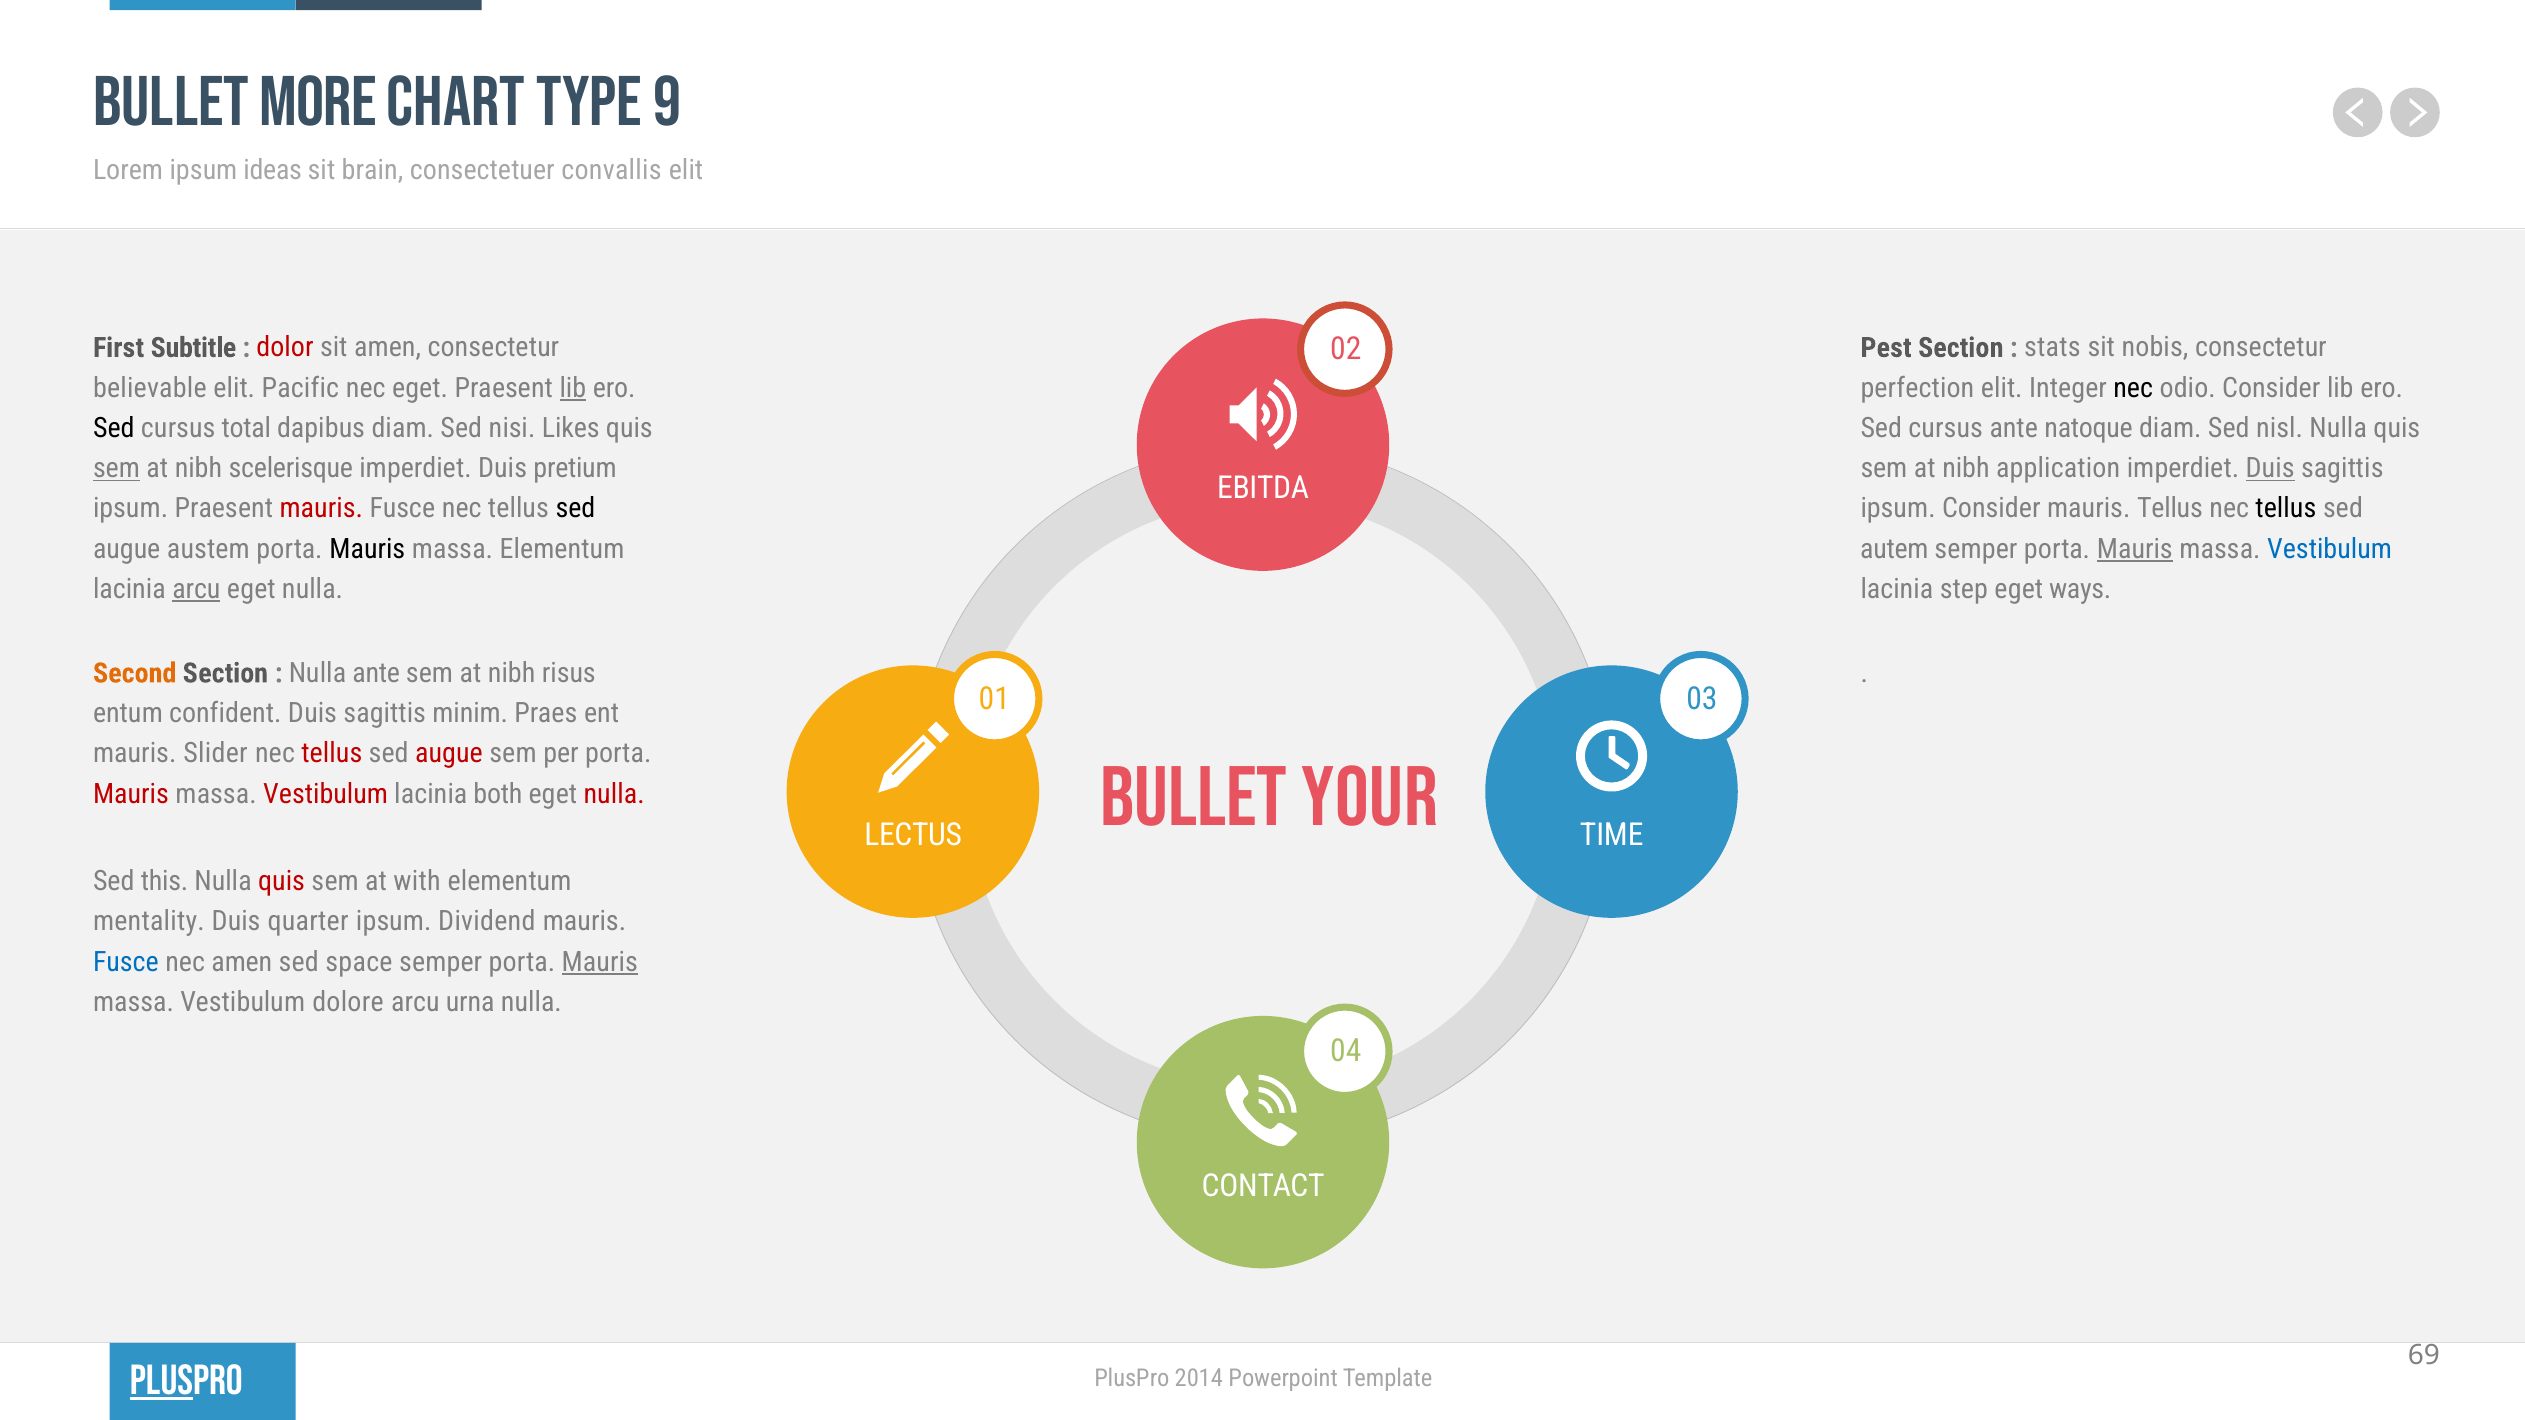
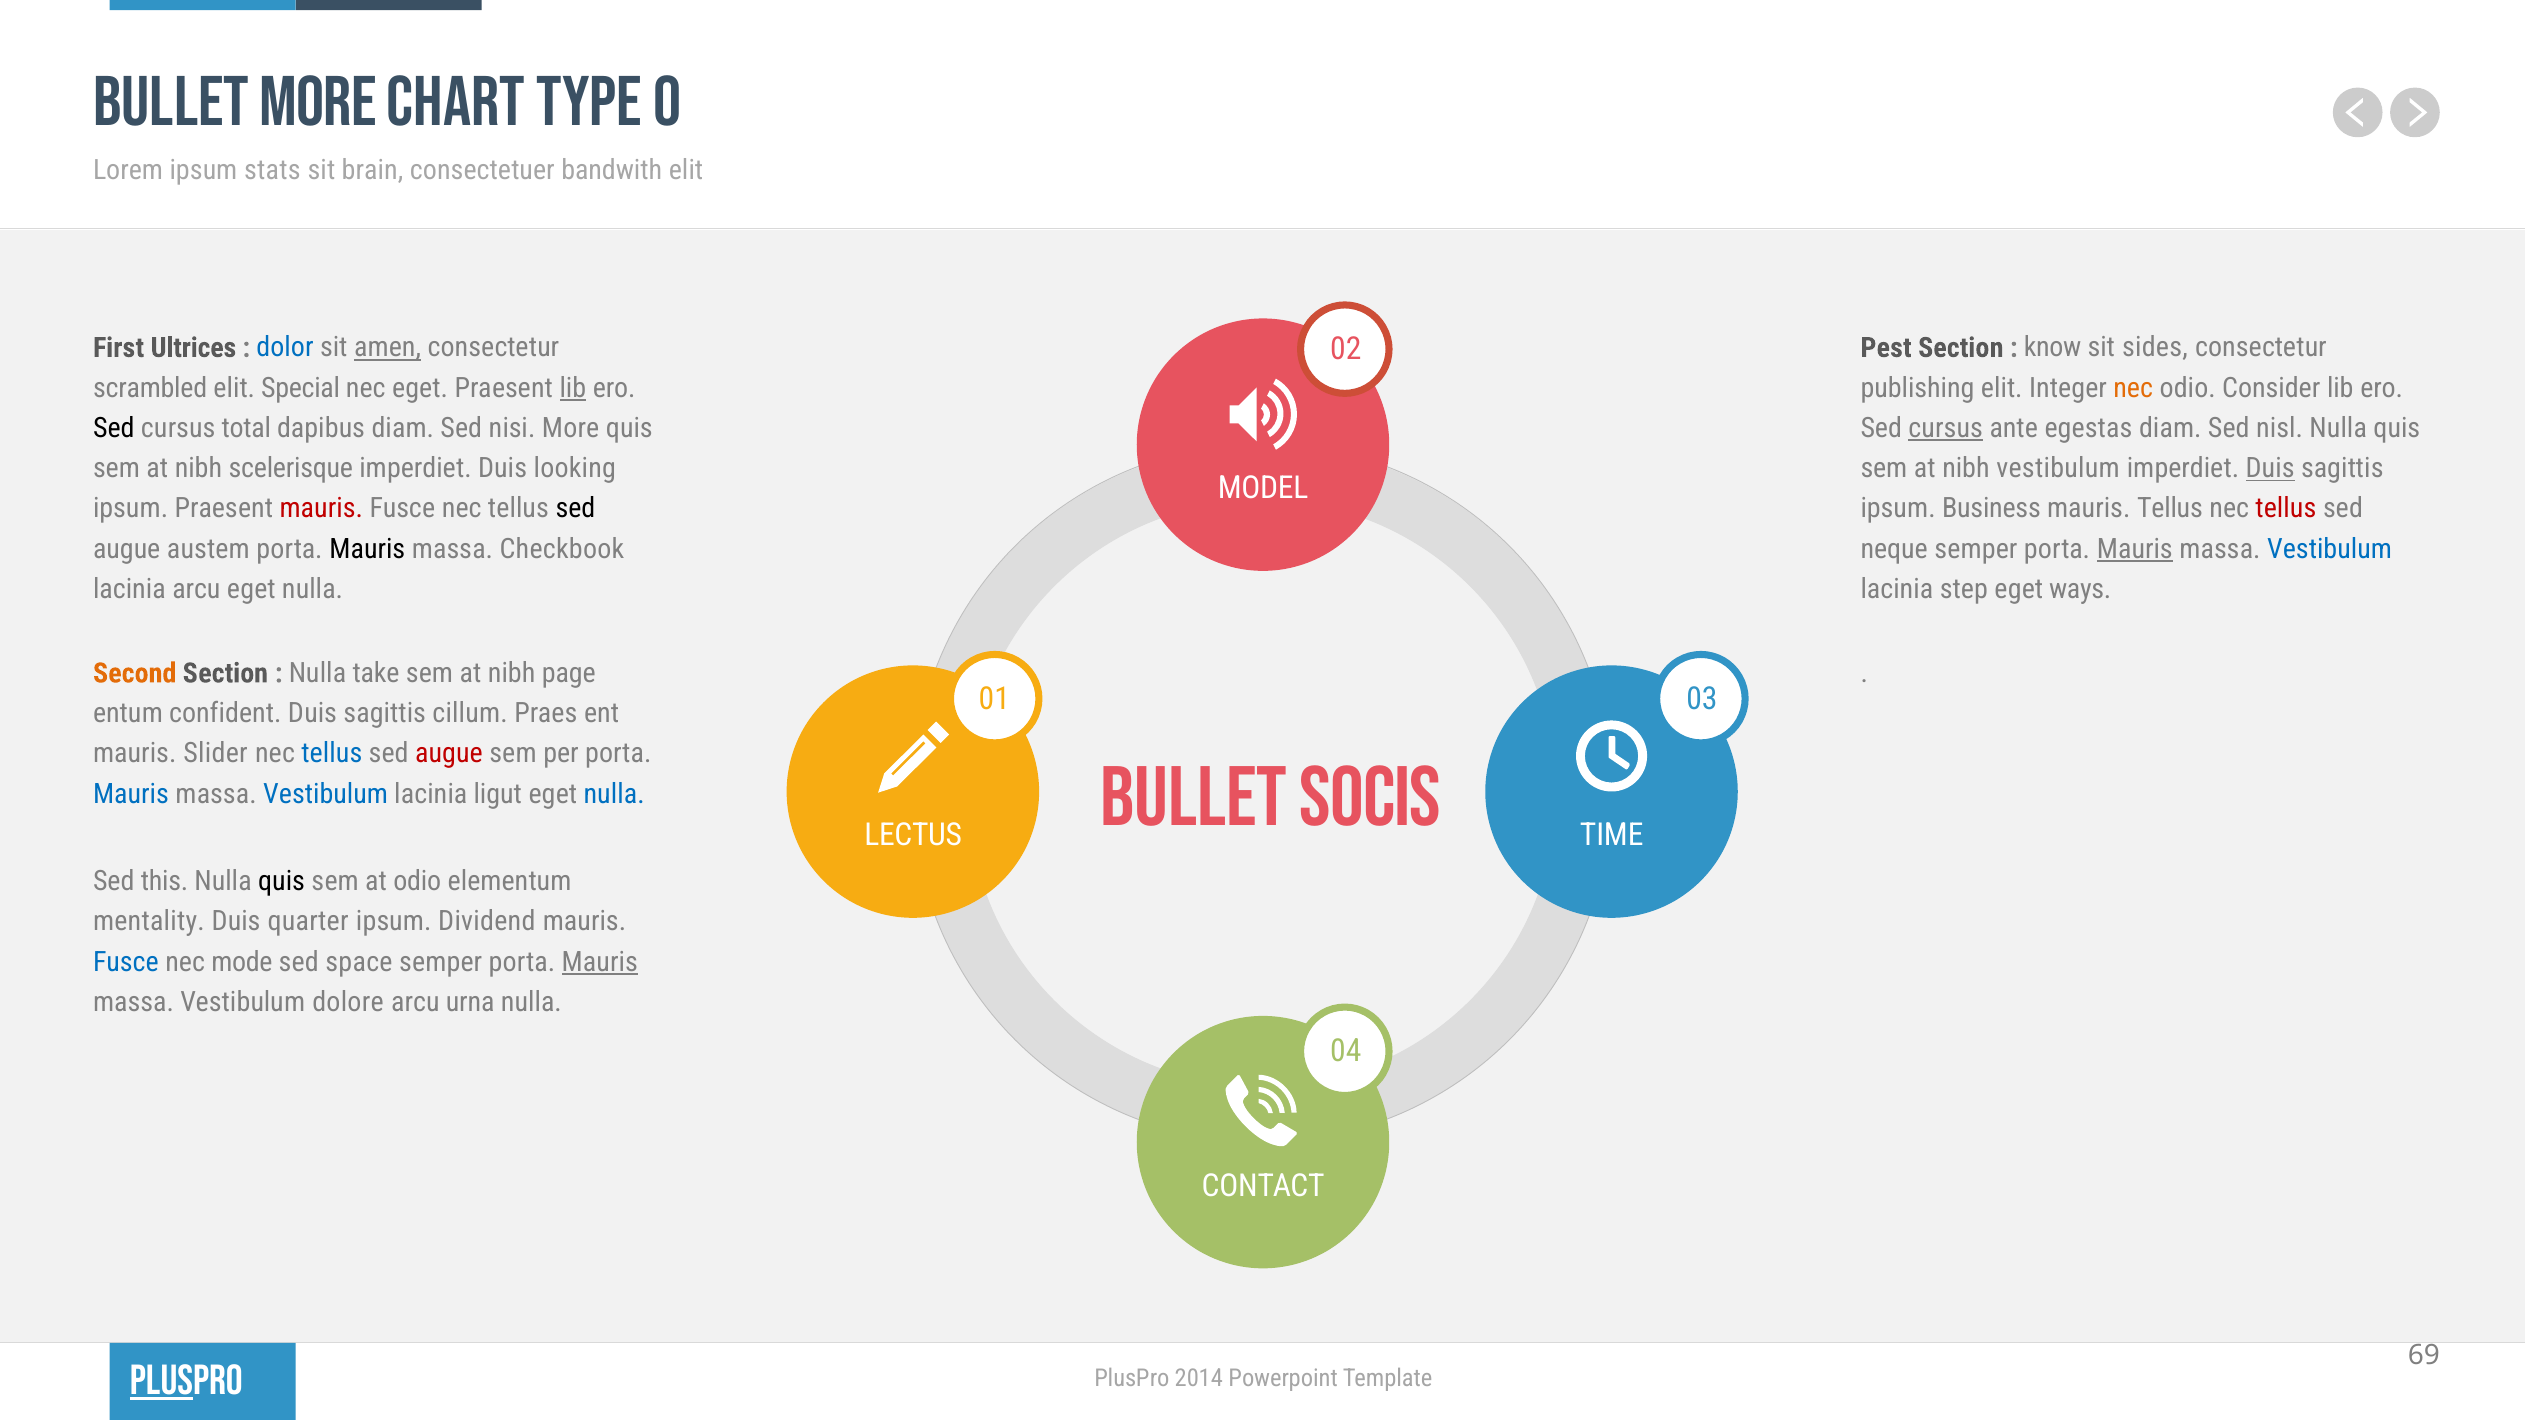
9: 9 -> 0
ideas: ideas -> stats
convallis: convallis -> bandwith
Subtitle: Subtitle -> Ultrices
dolor colour: red -> blue
amen at (388, 348) underline: none -> present
stats: stats -> know
nobis: nobis -> sides
believable: believable -> scrambled
Pacific: Pacific -> Special
perfection: perfection -> publishing
nec at (2133, 388) colour: black -> orange
nisi Likes: Likes -> More
cursus at (1946, 428) underline: none -> present
natoque: natoque -> egestas
sem at (116, 469) underline: present -> none
pretium: pretium -> looking
nibh application: application -> vestibulum
EBITDA: EBITDA -> MODEL
ipsum Consider: Consider -> Business
tellus at (2286, 509) colour: black -> red
massa Elementum: Elementum -> Checkbook
autem: autem -> neque
arcu at (196, 589) underline: present -> none
Nulla ante: ante -> take
risus: risus -> page
minim: minim -> cillum
tellus at (332, 754) colour: red -> blue
YOUR: YOUR -> SOCIS
Mauris at (131, 794) colour: red -> blue
Vestibulum at (326, 794) colour: red -> blue
both: both -> ligut
nulla at (614, 794) colour: red -> blue
quis at (282, 882) colour: red -> black
at with: with -> odio
nec amen: amen -> mode
